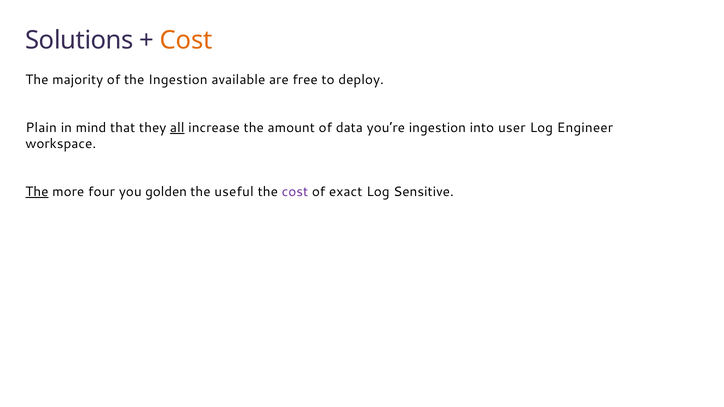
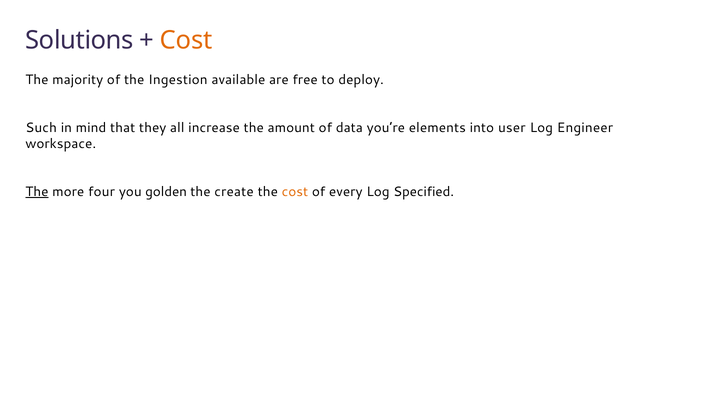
Plain: Plain -> Such
all underline: present -> none
you’re ingestion: ingestion -> elements
useful: useful -> create
cost at (295, 192) colour: purple -> orange
exact: exact -> every
Sensitive: Sensitive -> Specified
